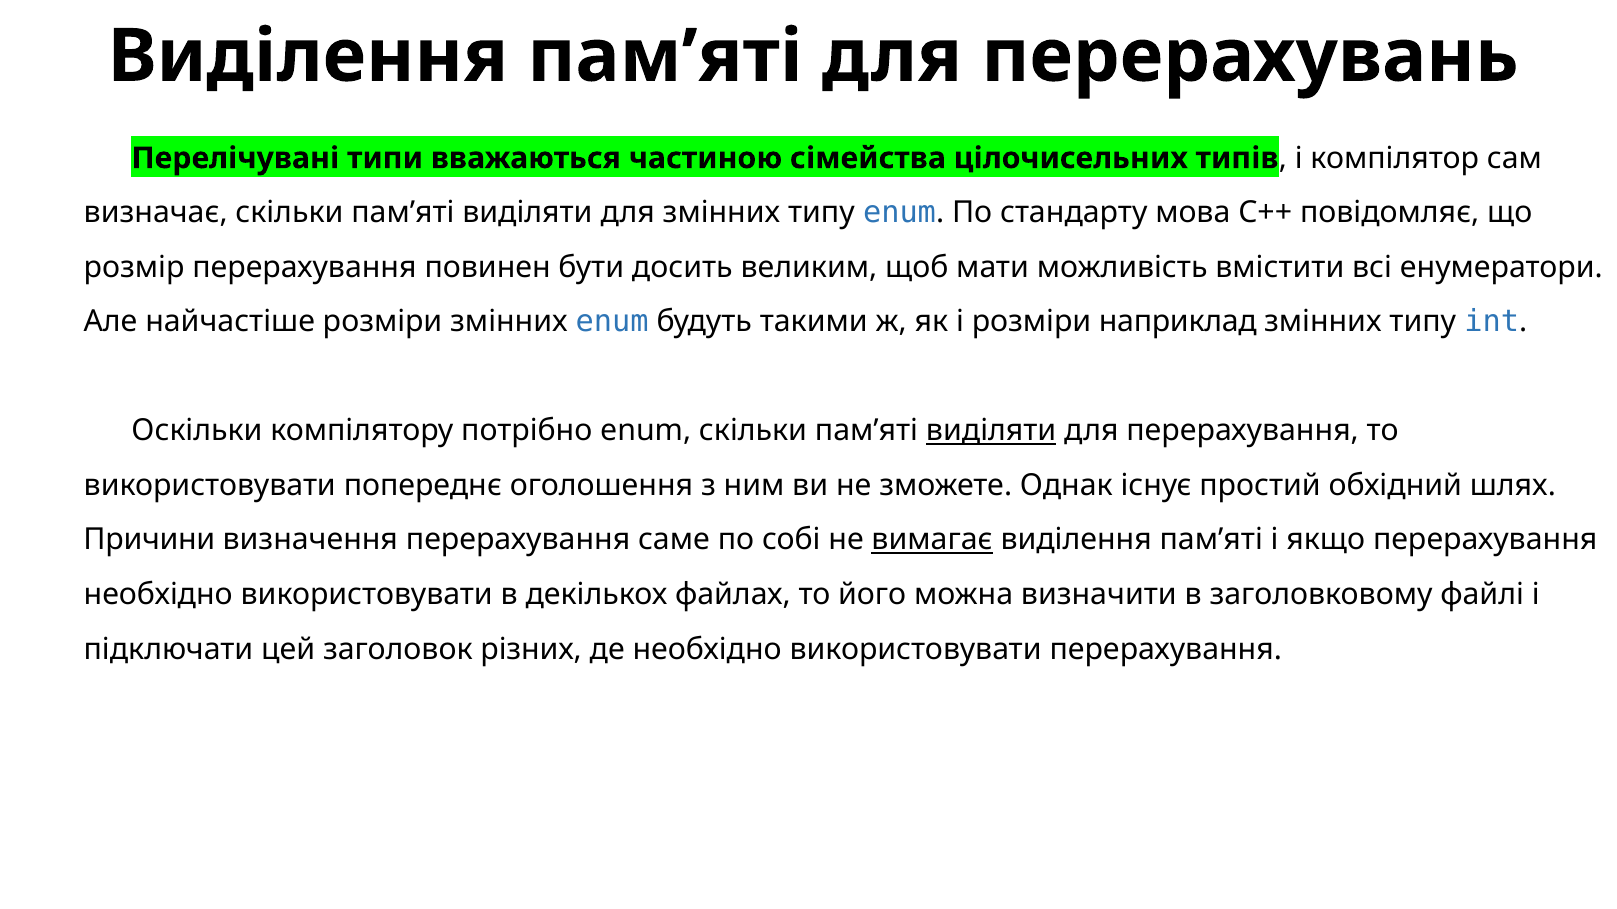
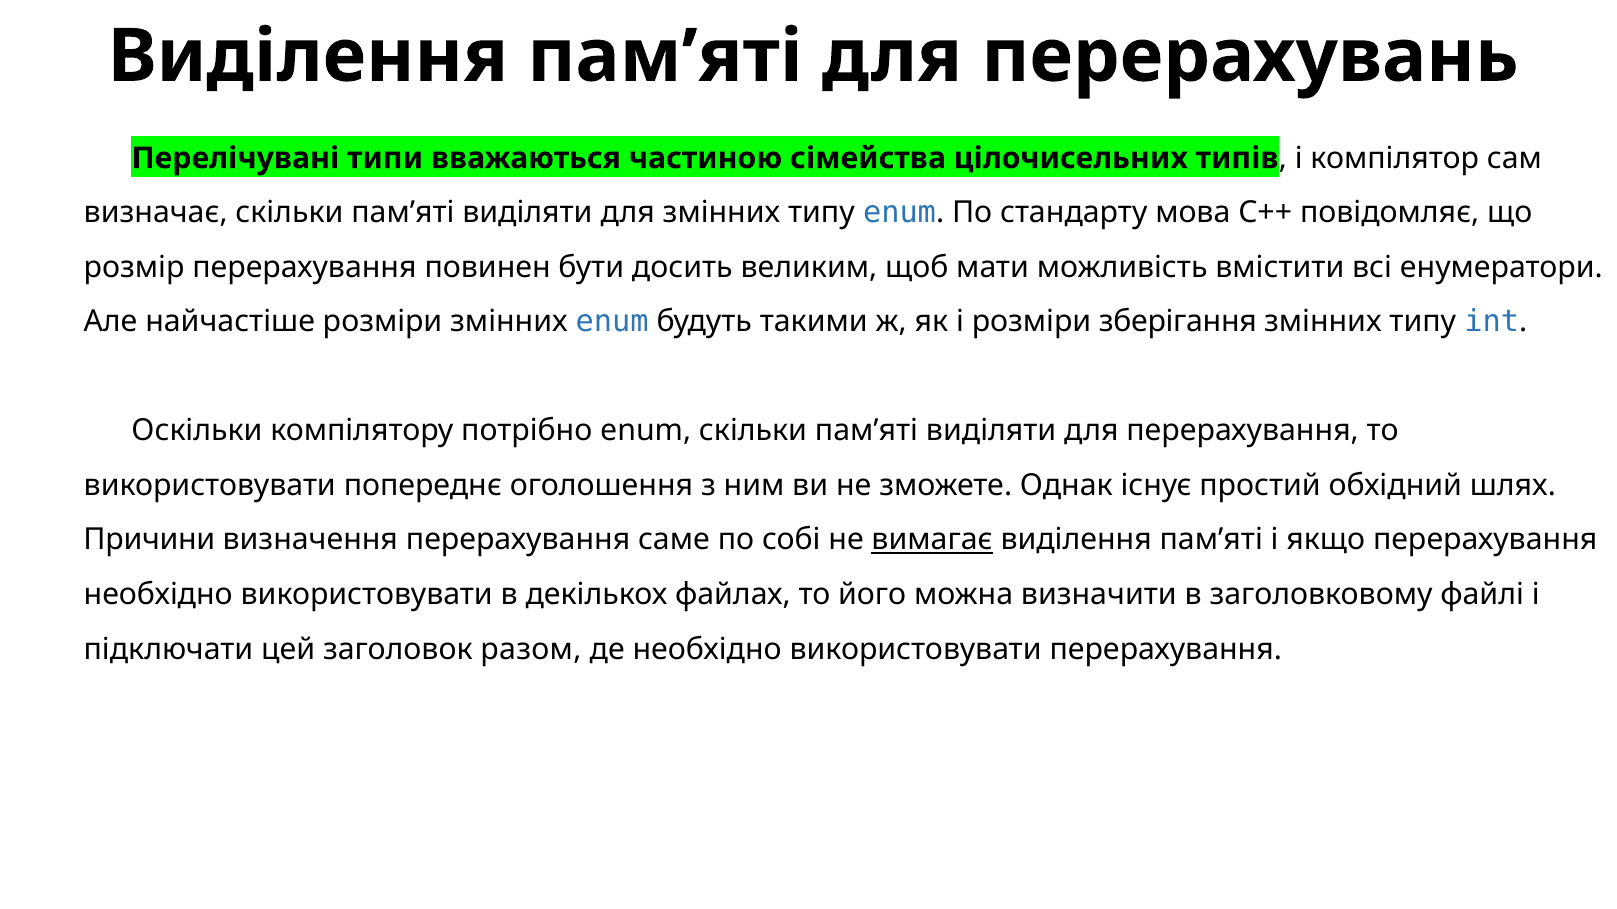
наприклад: наприклад -> зберігання
виділяти at (991, 431) underline: present -> none
різних: різних -> разом
